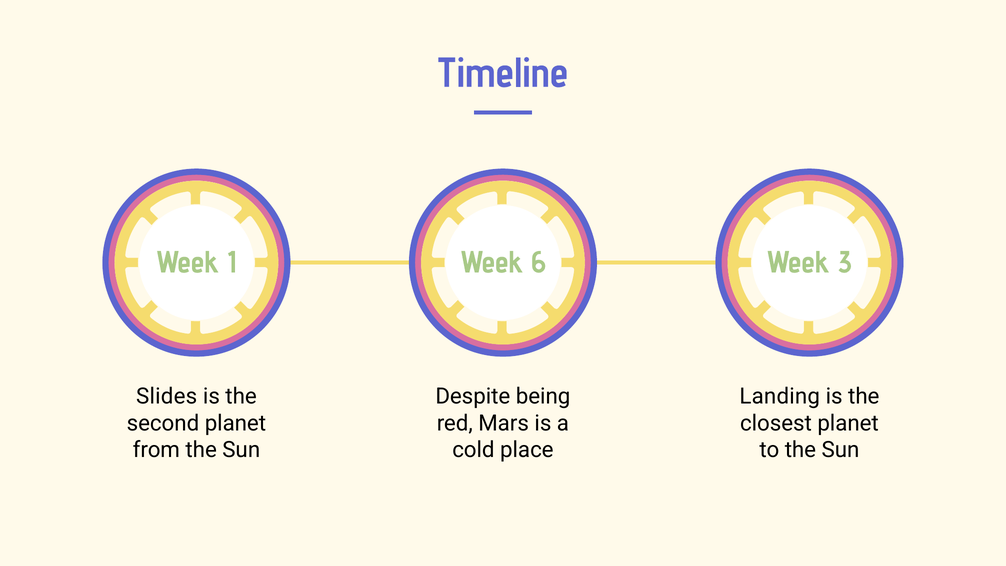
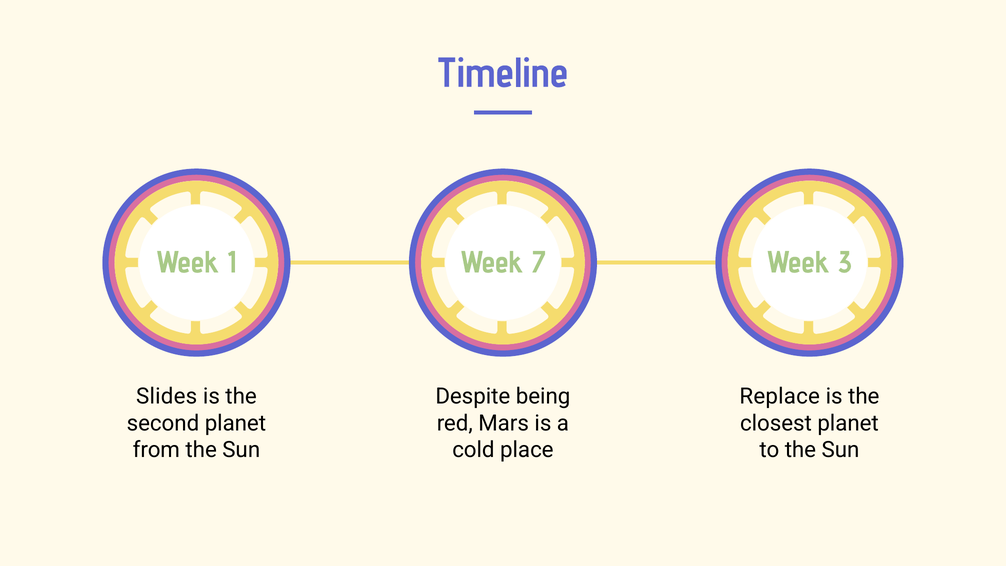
6: 6 -> 7
Landing: Landing -> Replace
